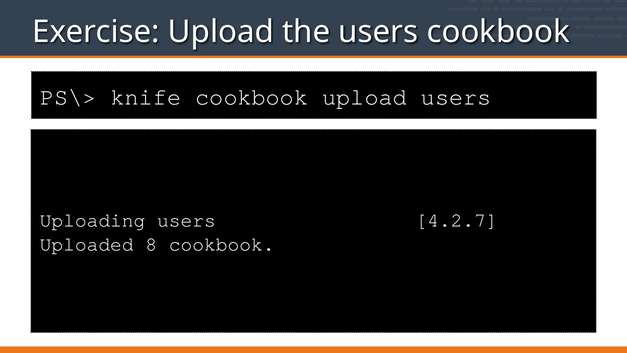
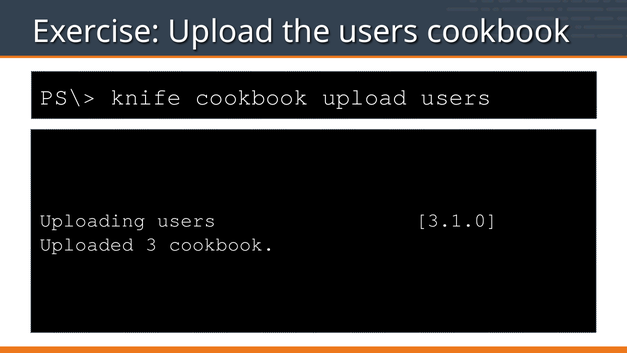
4.2.7: 4.2.7 -> 3.1.0
8: 8 -> 3
